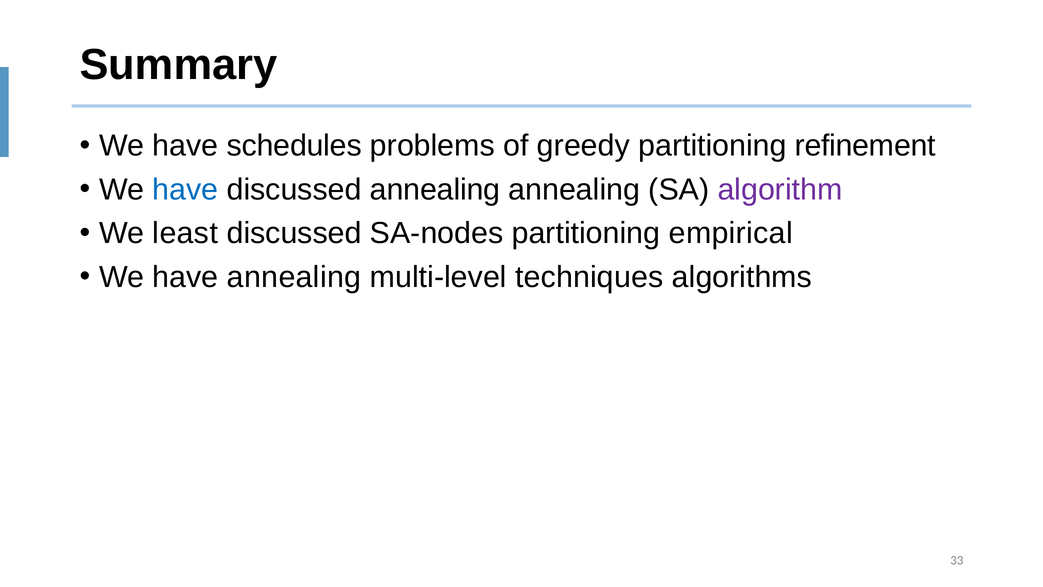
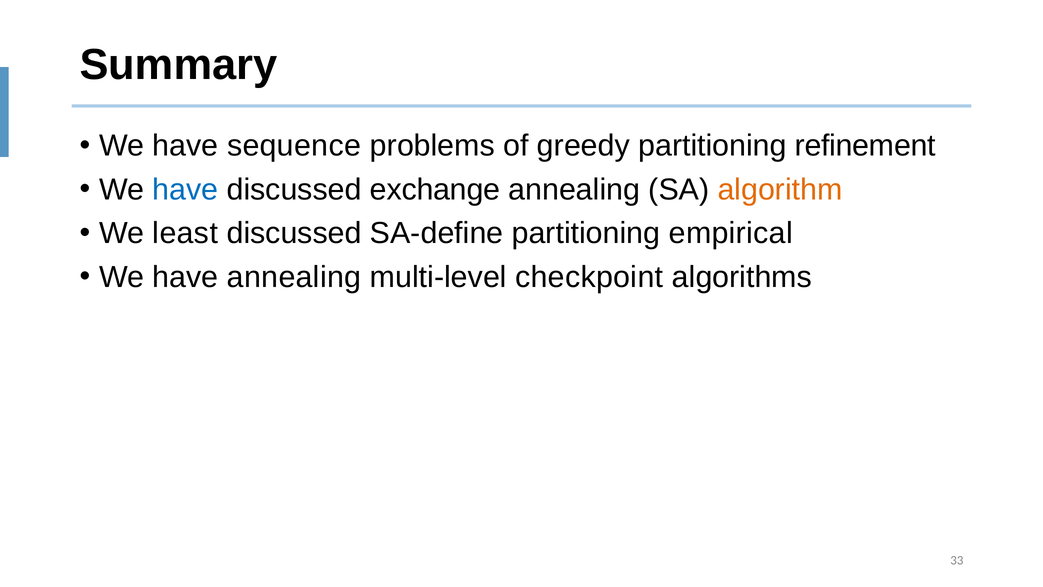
schedules: schedules -> sequence
discussed annealing: annealing -> exchange
algorithm colour: purple -> orange
SA-nodes: SA-nodes -> SA-define
techniques: techniques -> checkpoint
